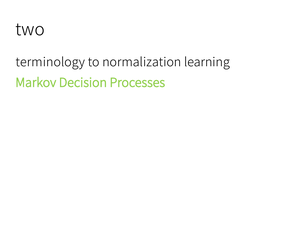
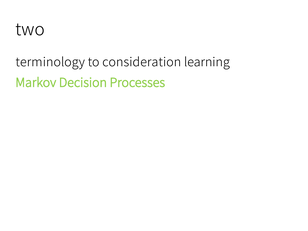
normalization: normalization -> consideration
